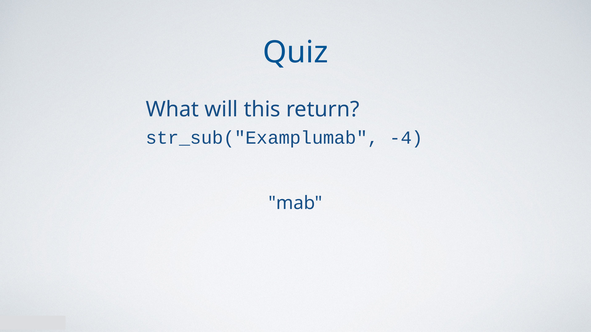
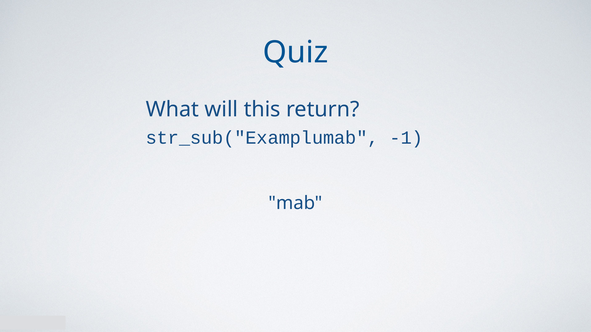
-4: -4 -> -1
